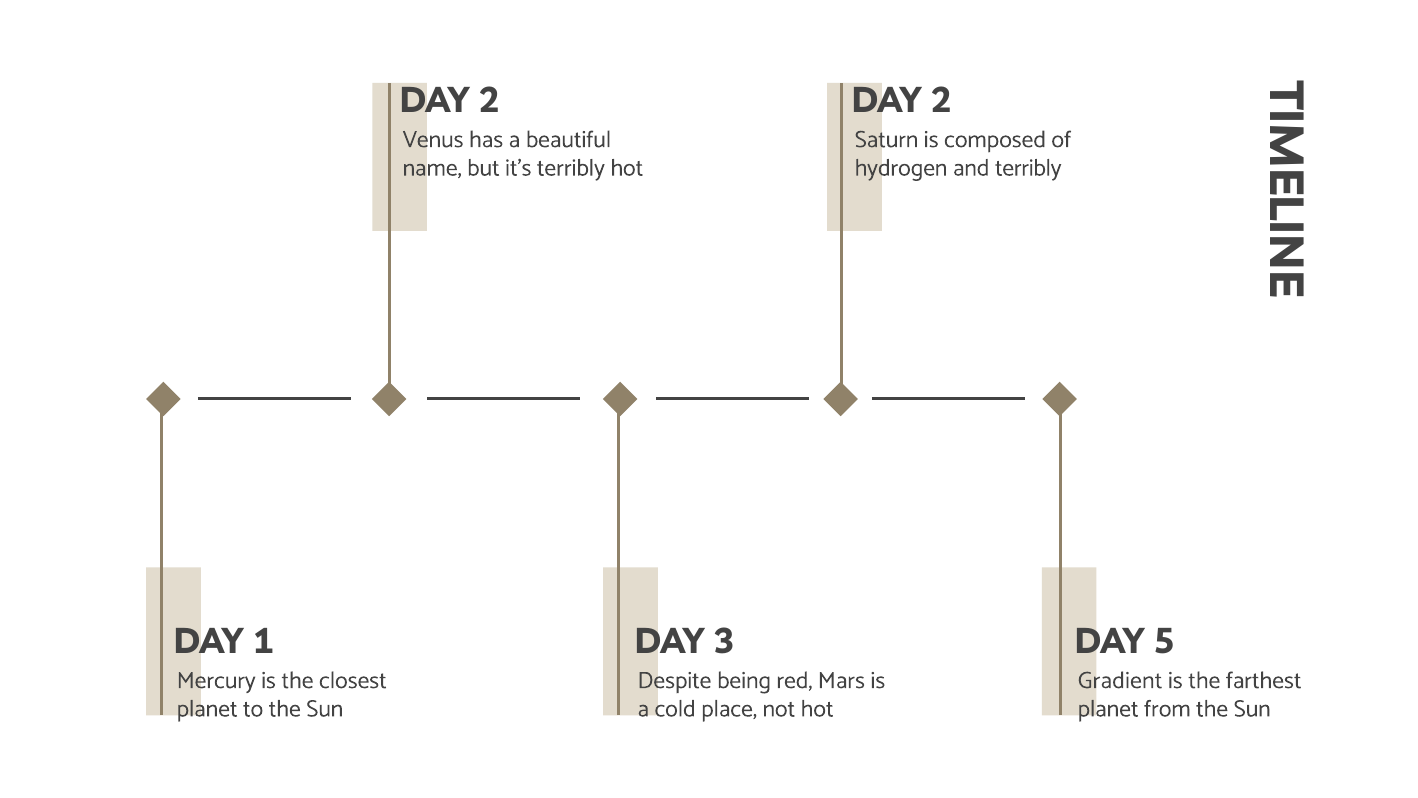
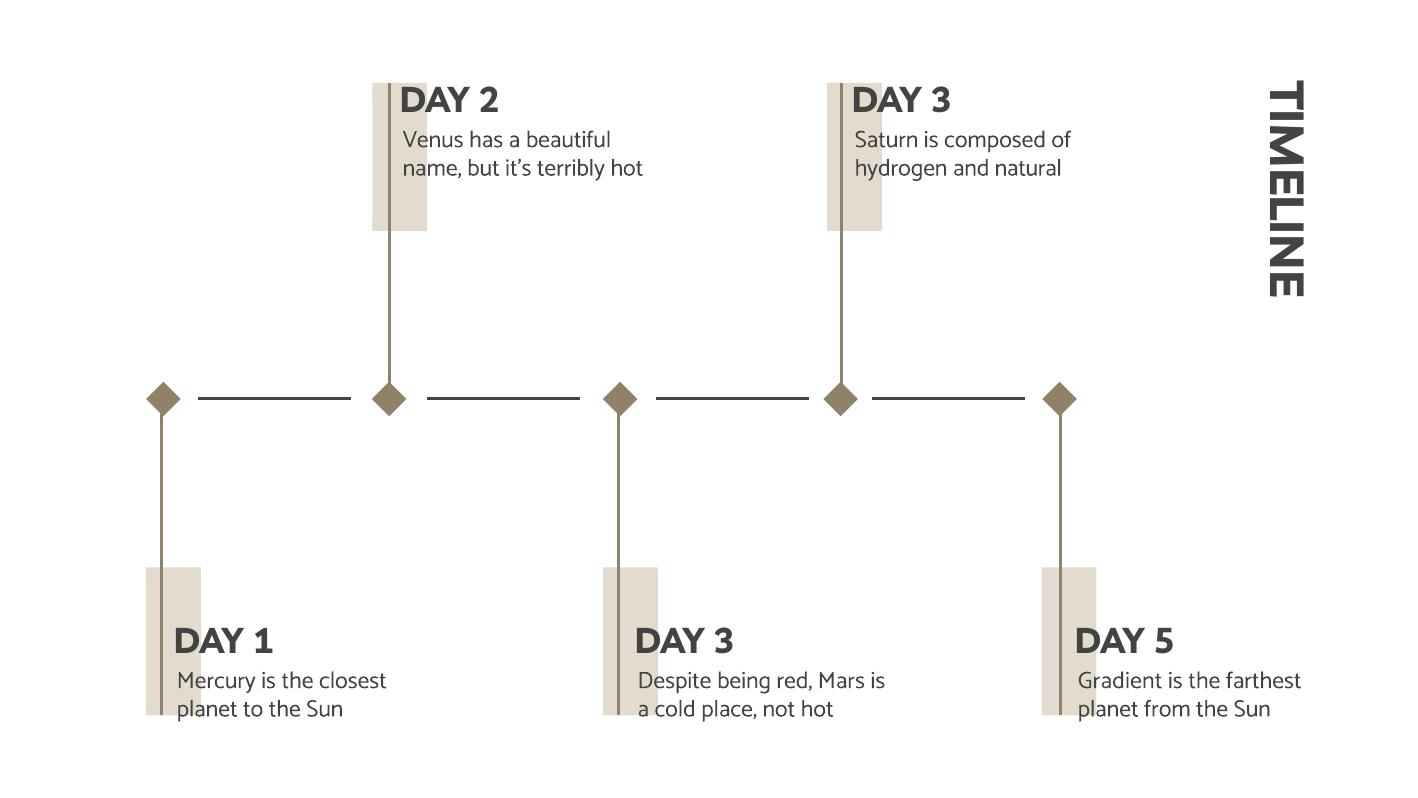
2 at (941, 101): 2 -> 3
and terribly: terribly -> natural
